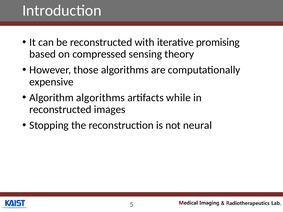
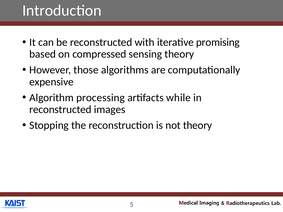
Algorithm algorithms: algorithms -> processing
not neural: neural -> theory
